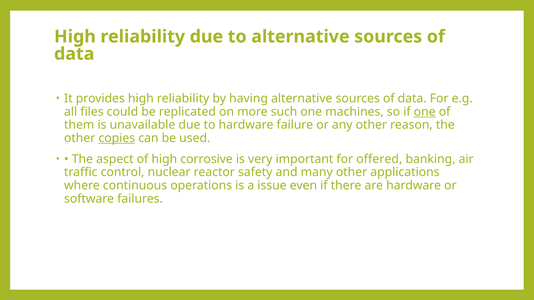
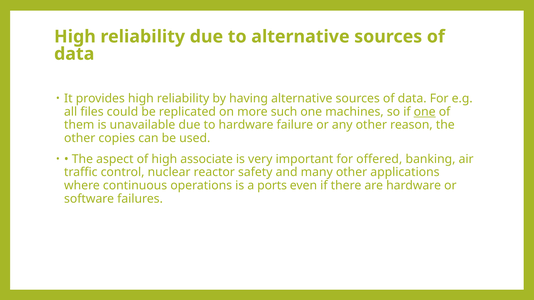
copies underline: present -> none
corrosive: corrosive -> associate
issue: issue -> ports
